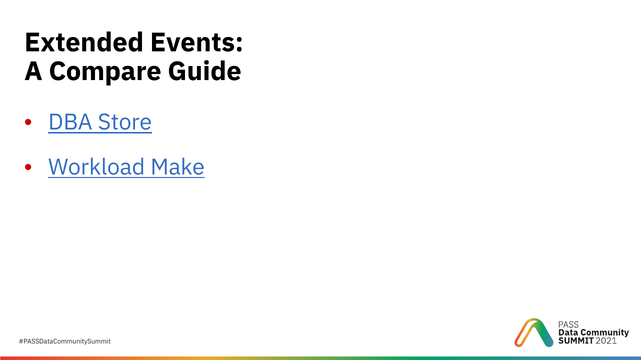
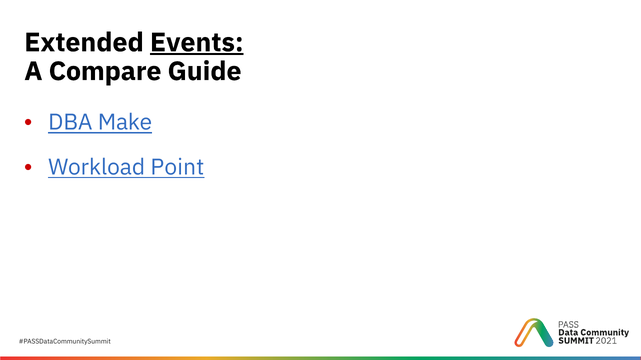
Events underline: none -> present
Store: Store -> Make
Make: Make -> Point
